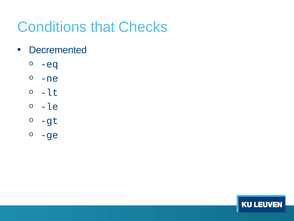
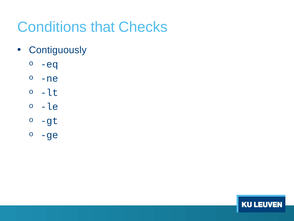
Decremented: Decremented -> Contiguously
